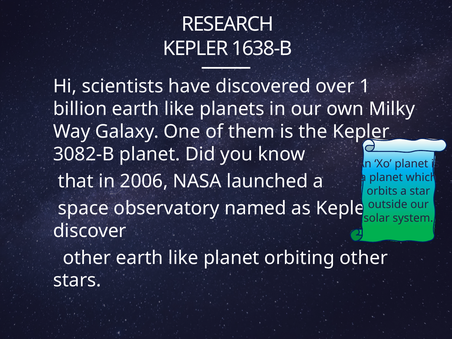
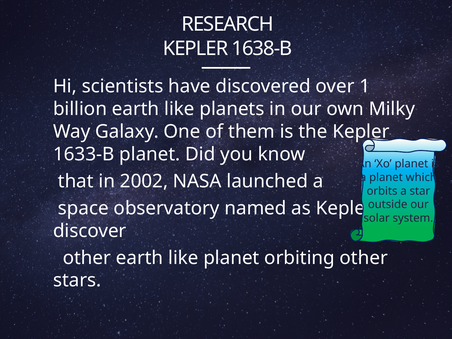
3082-B: 3082-B -> 1633-B
2006: 2006 -> 2002
